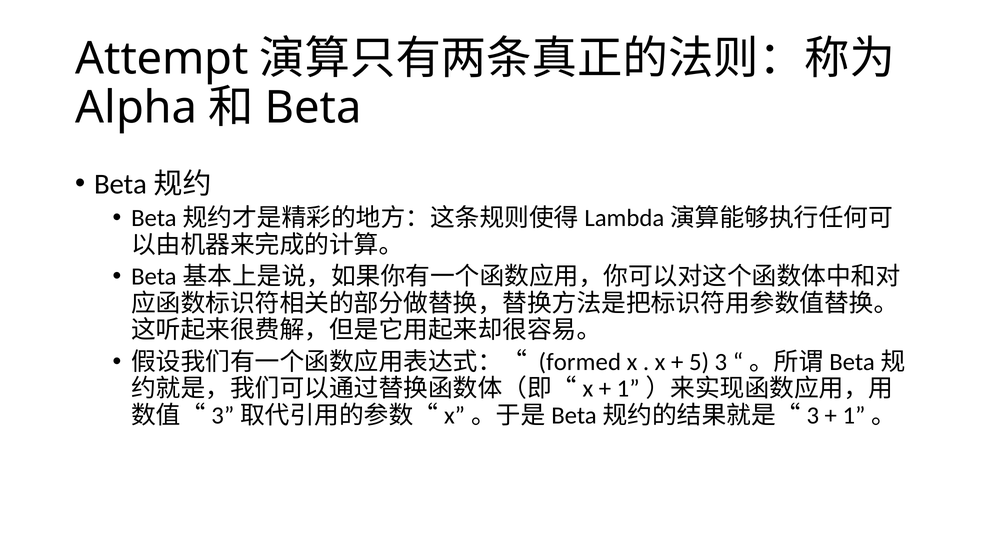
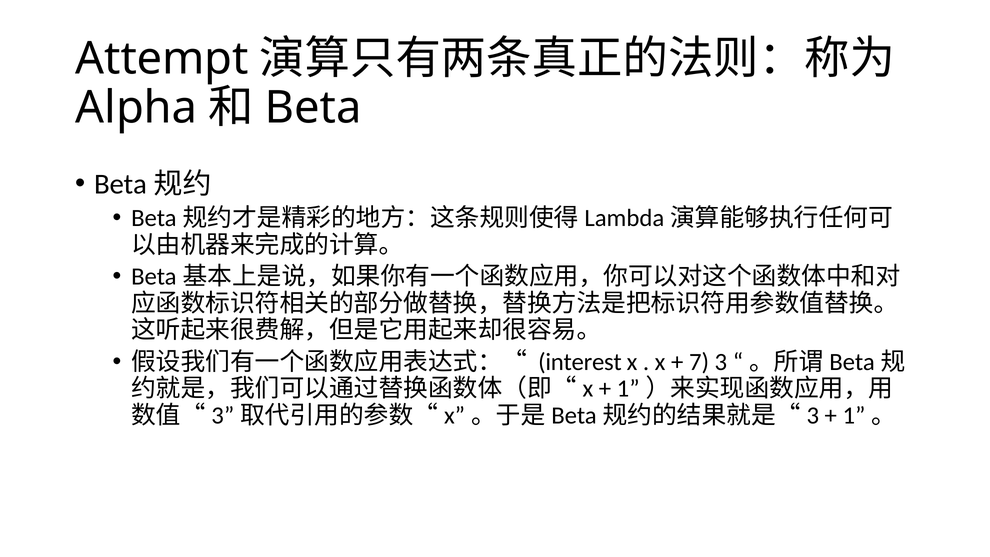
formed: formed -> interest
5: 5 -> 7
